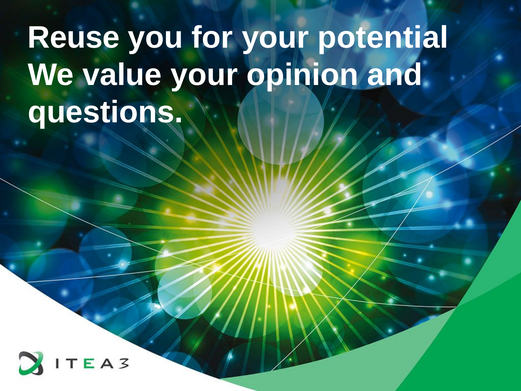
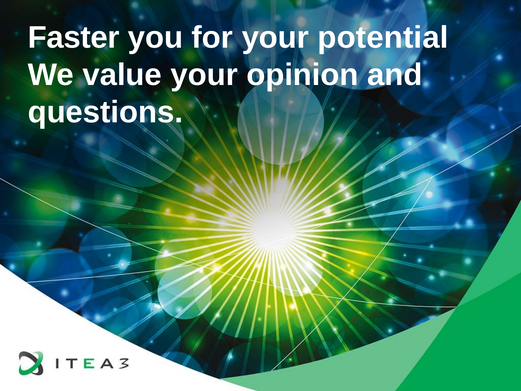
Reuse: Reuse -> Faster
